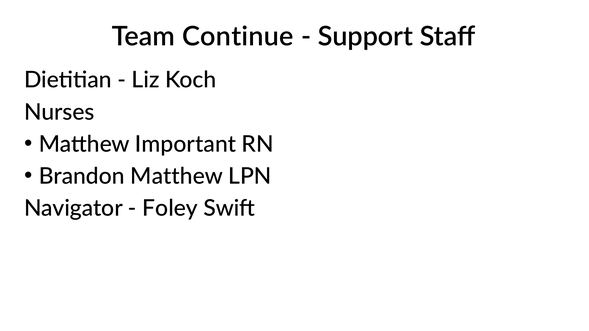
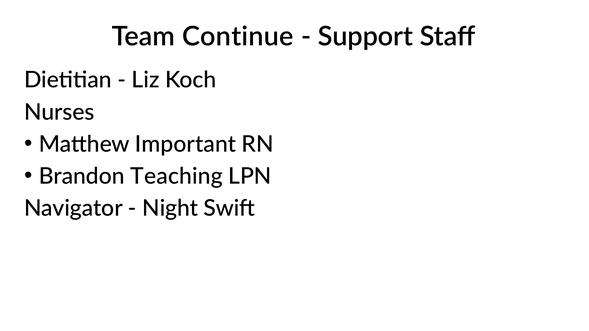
Brandon Matthew: Matthew -> Teaching
Foley: Foley -> Night
